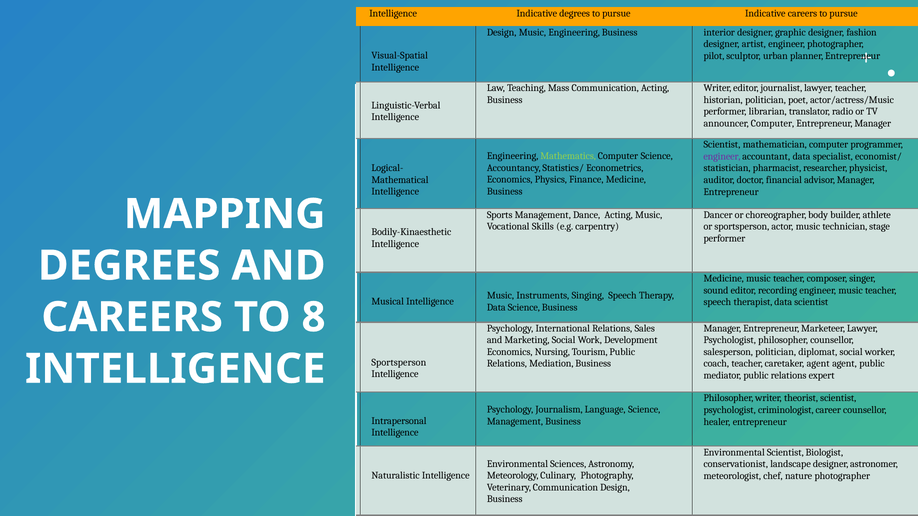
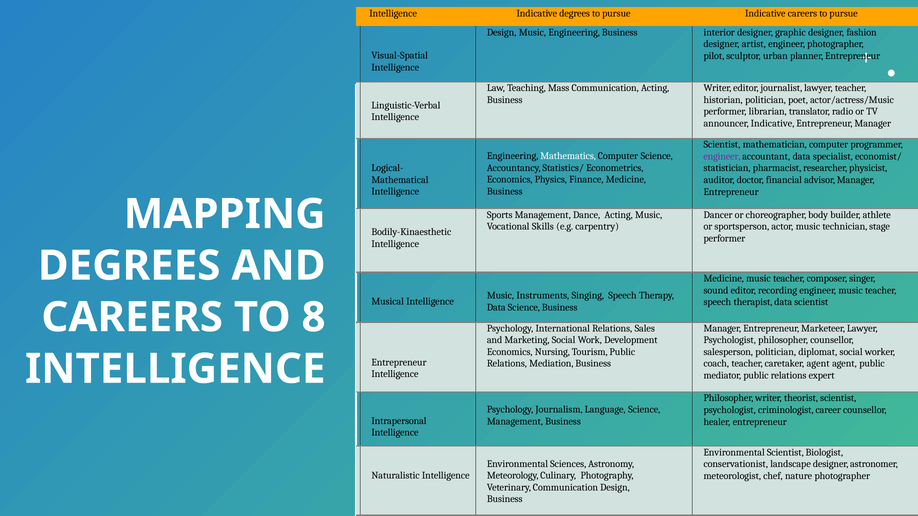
announcer Computer: Computer -> Indicative
Mathematics colour: light green -> white
Sportsperson at (399, 363): Sportsperson -> Entrepreneur
